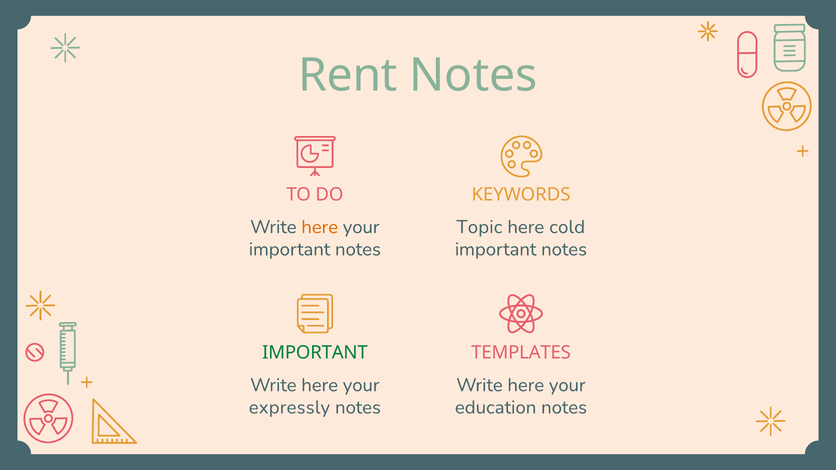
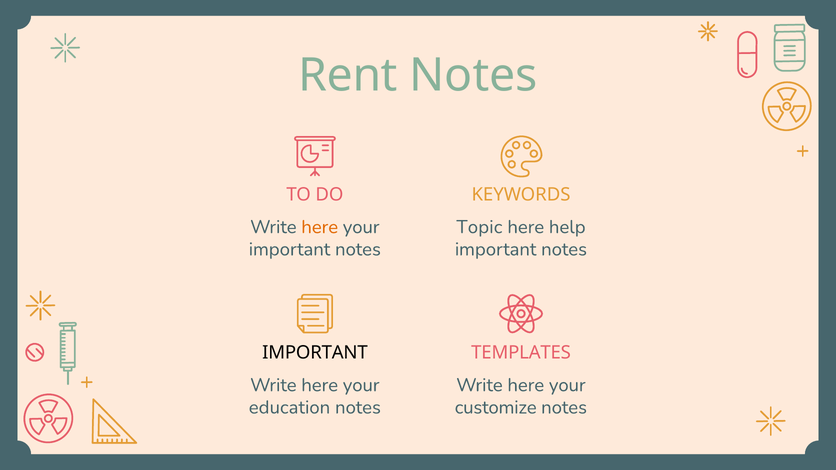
cold: cold -> help
IMPORTANT at (315, 353) colour: green -> black
expressly: expressly -> education
education: education -> customize
